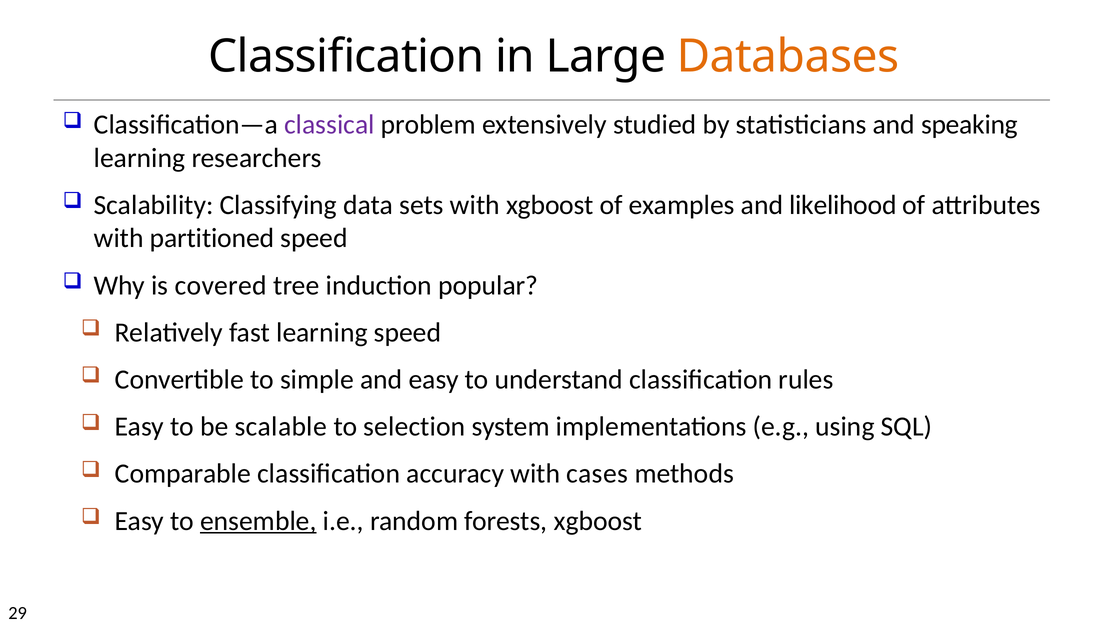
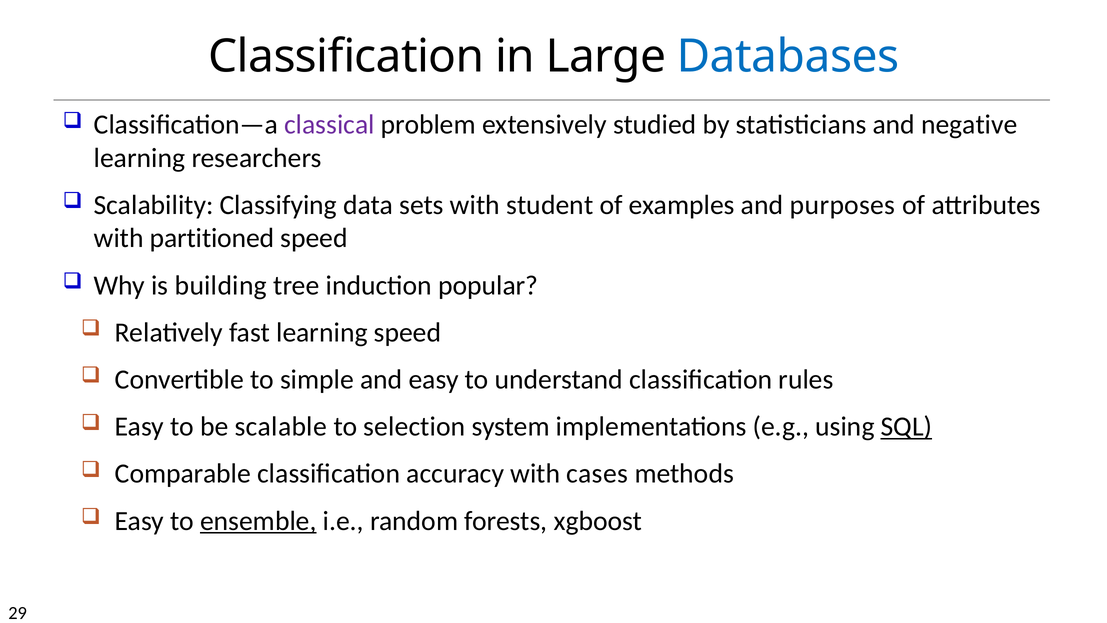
Databases colour: orange -> blue
speaking: speaking -> negative
with xgboost: xgboost -> student
likelihood: likelihood -> purposes
covered: covered -> building
SQL underline: none -> present
